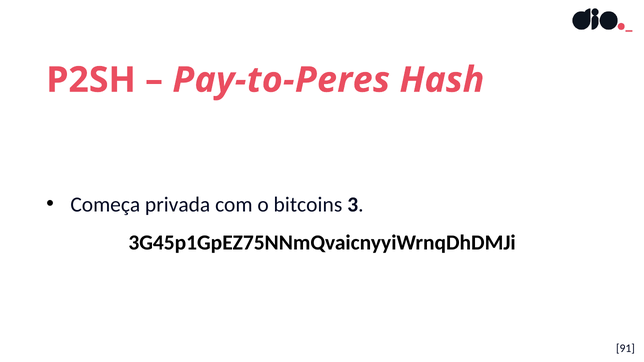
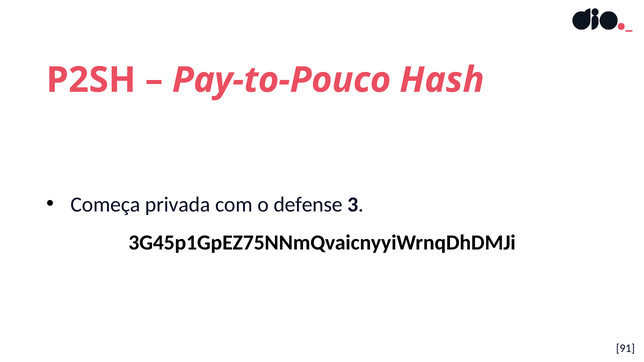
Pay-to-Peres: Pay-to-Peres -> Pay-to-Pouco
bitcoins: bitcoins -> defense
